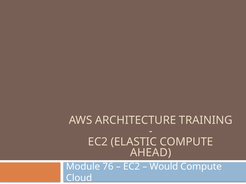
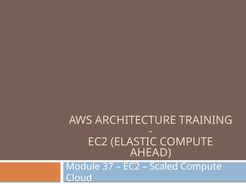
76: 76 -> 37
Would: Would -> Scaled
